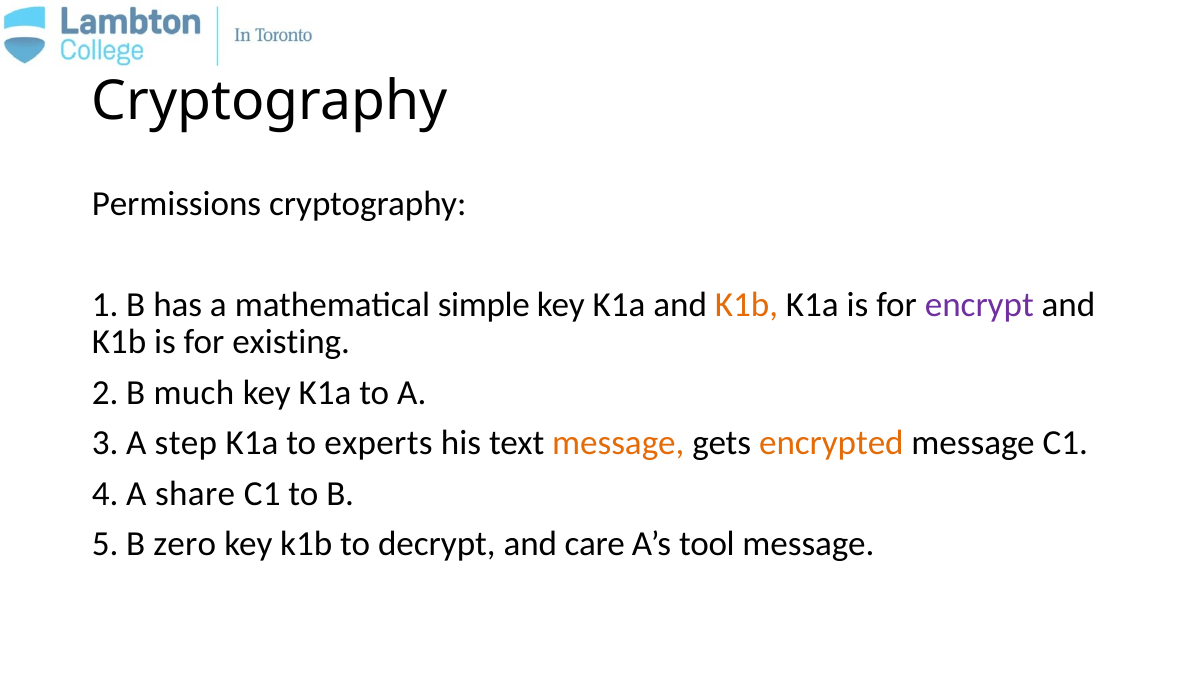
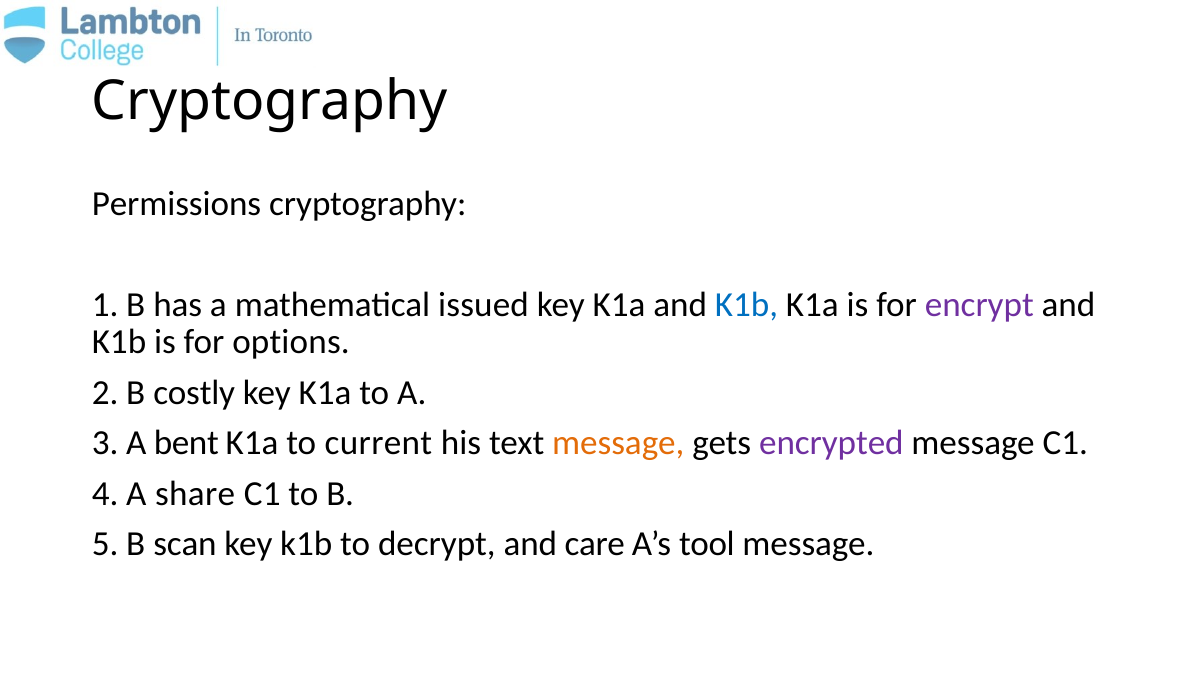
simple: simple -> issued
K1b at (747, 305) colour: orange -> blue
existing: existing -> options
much: much -> costly
step: step -> bent
experts: experts -> current
encrypted colour: orange -> purple
zero: zero -> scan
